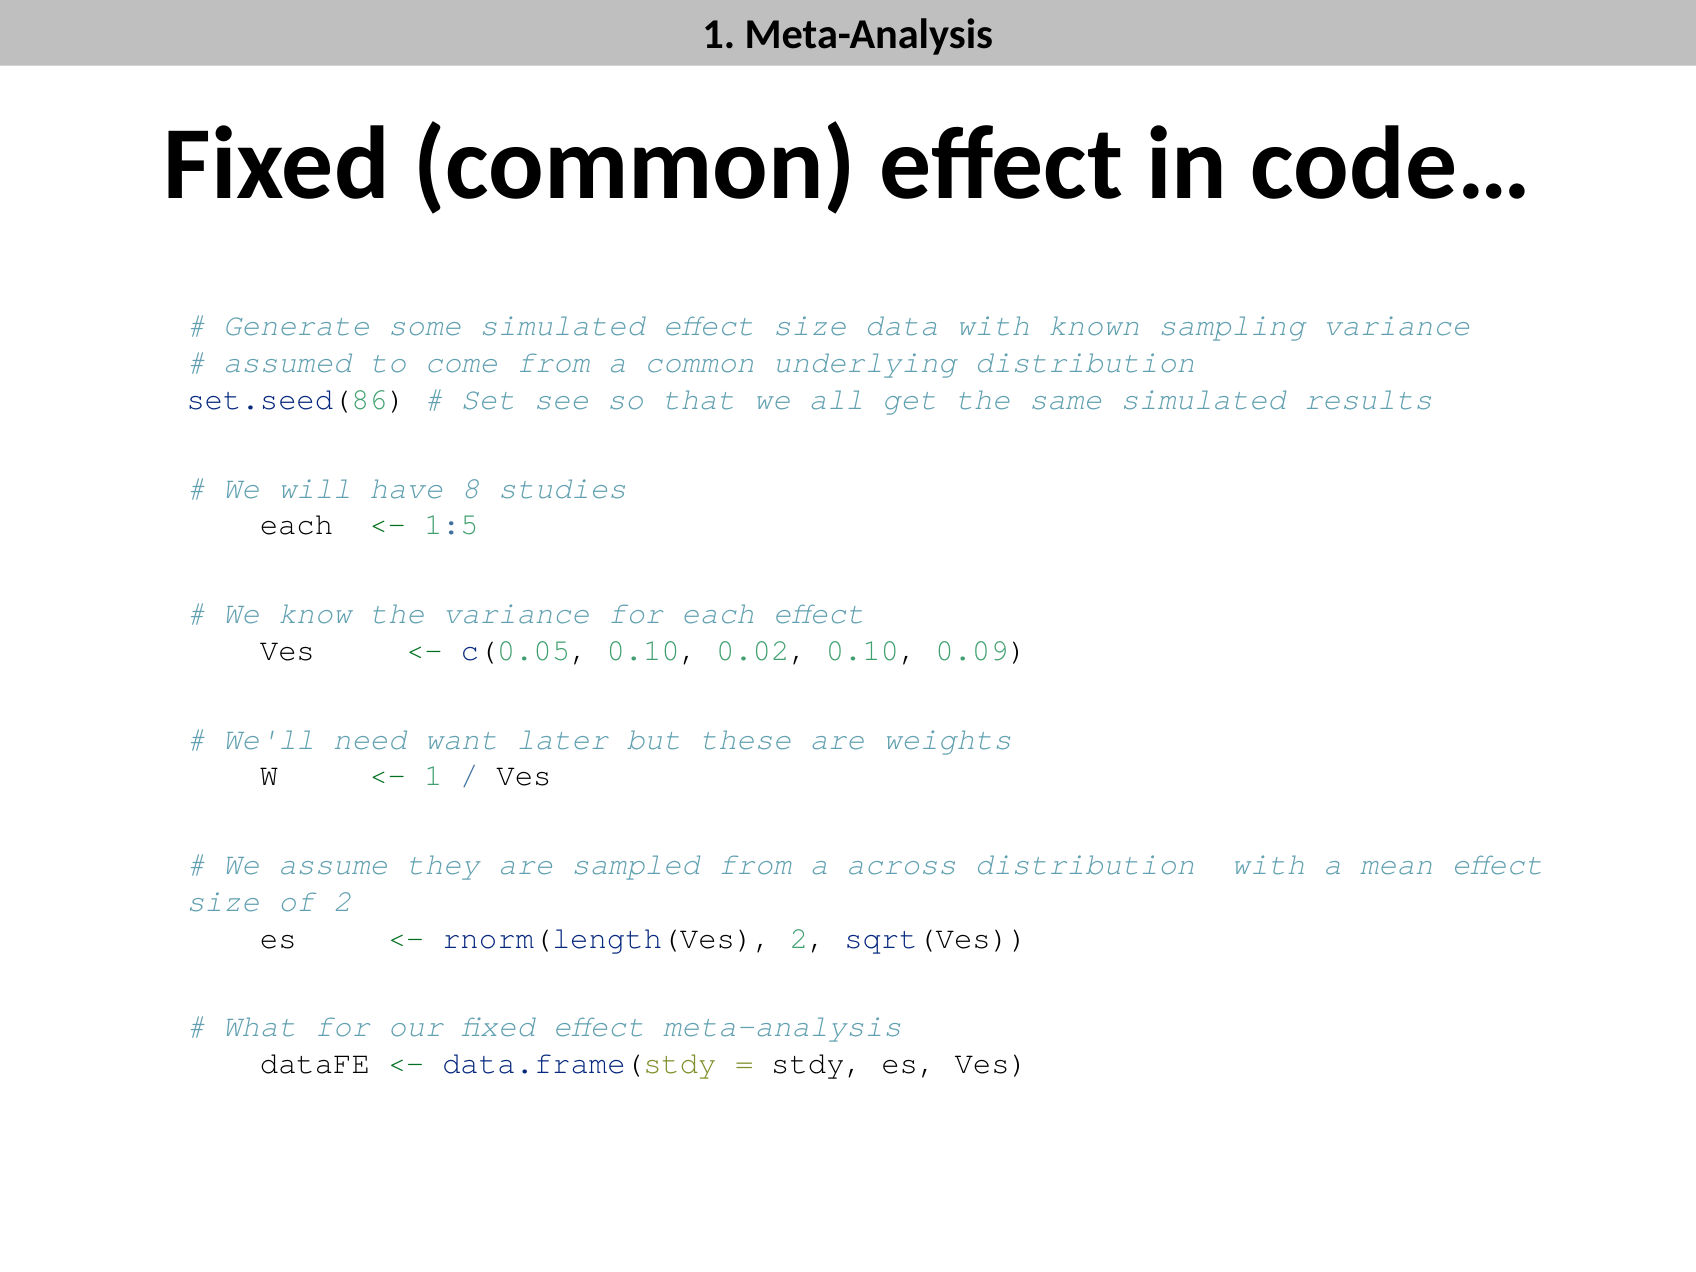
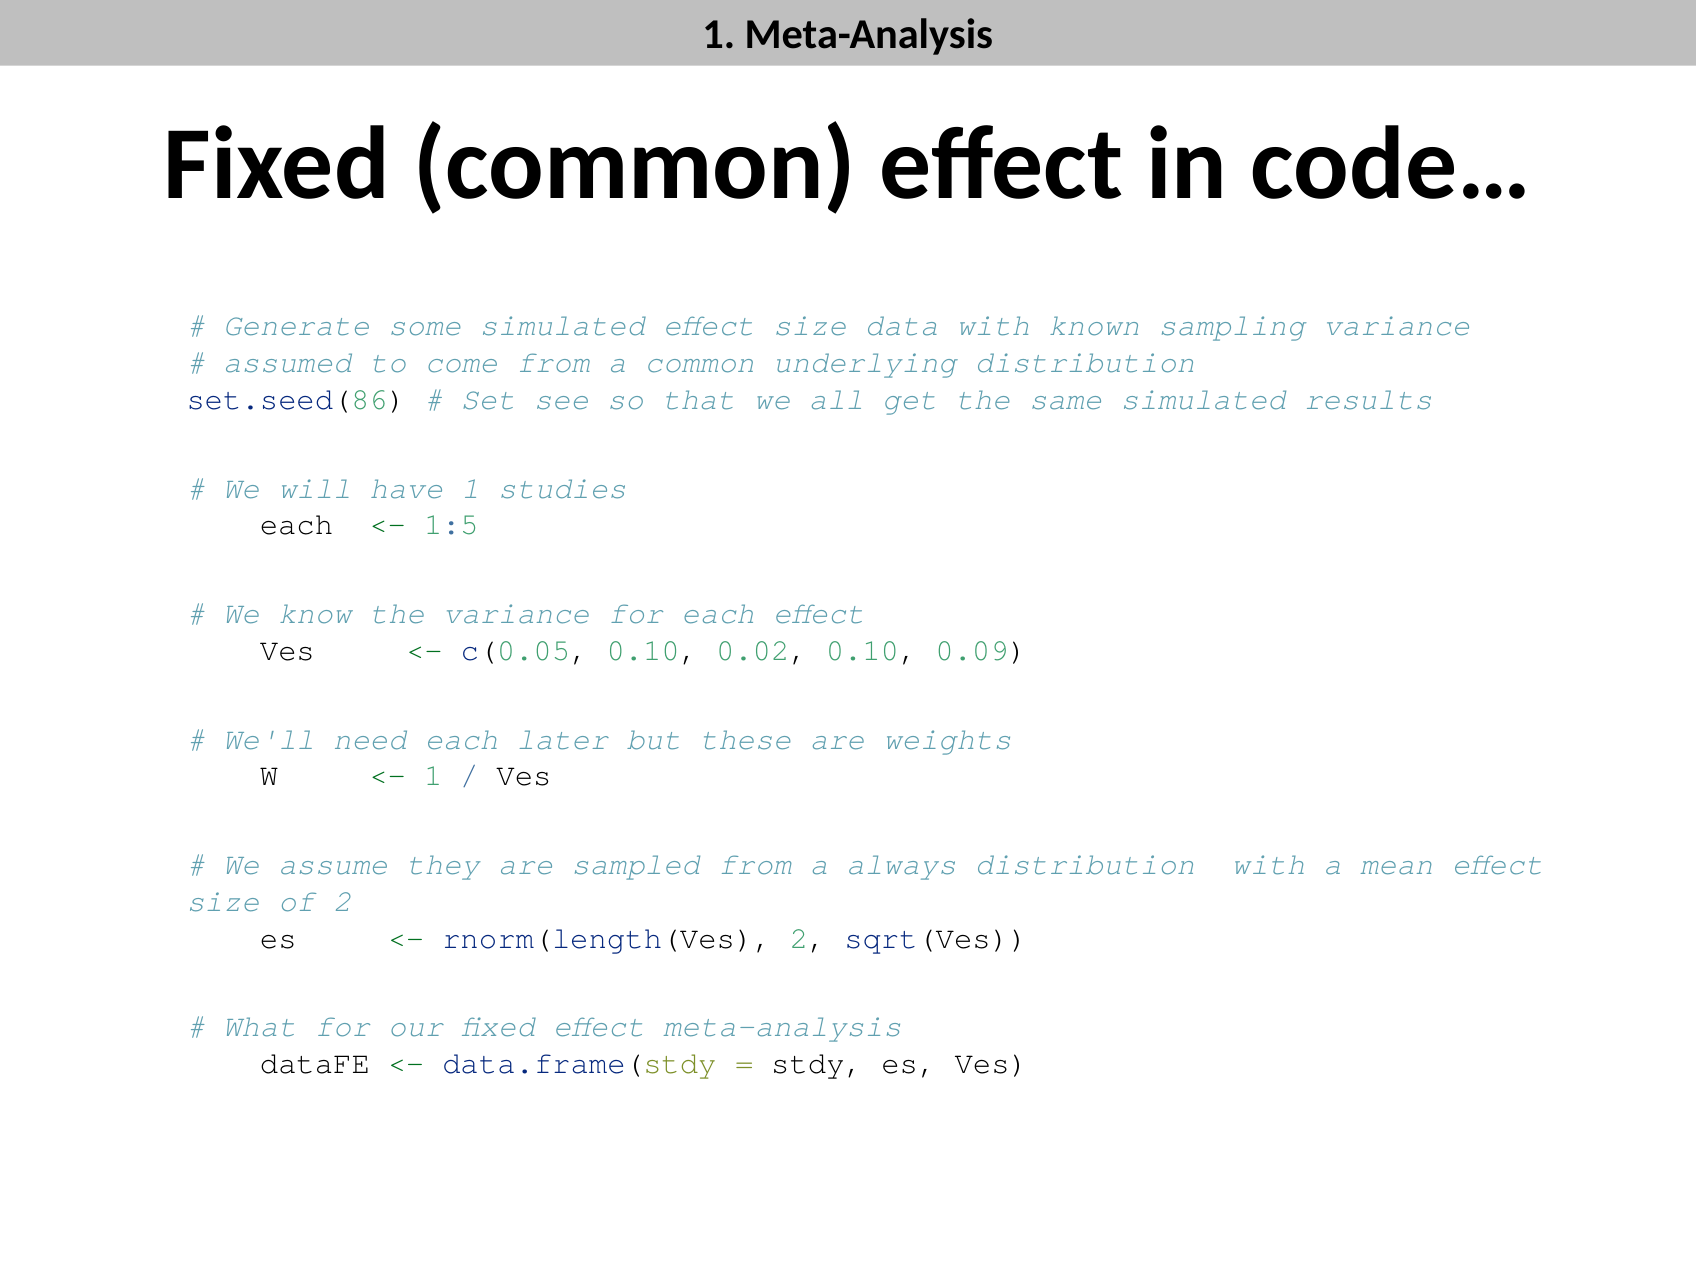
have 8: 8 -> 1
need want: want -> each
across: across -> always
